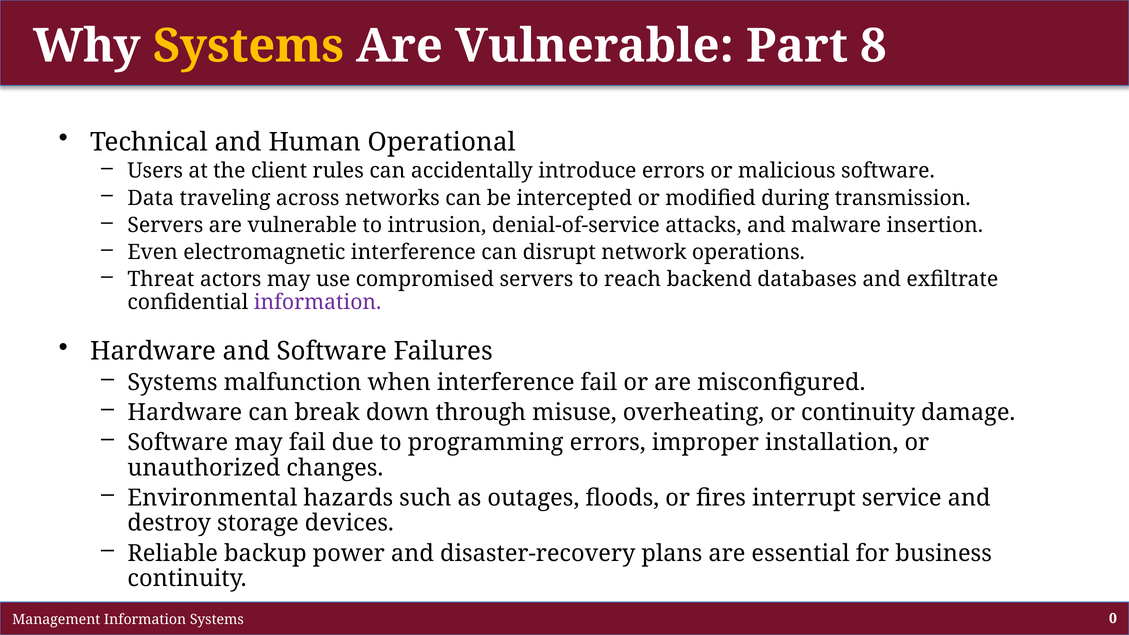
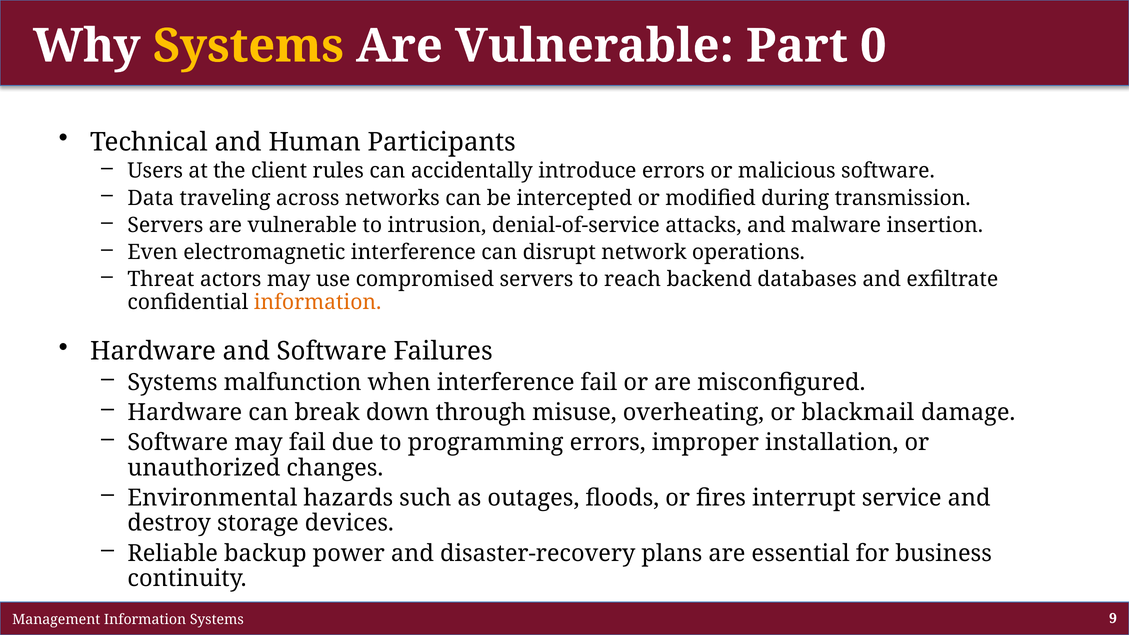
8: 8 -> 0
Operational: Operational -> Participants
information at (318, 302) colour: purple -> orange
or continuity: continuity -> blackmail
0: 0 -> 9
